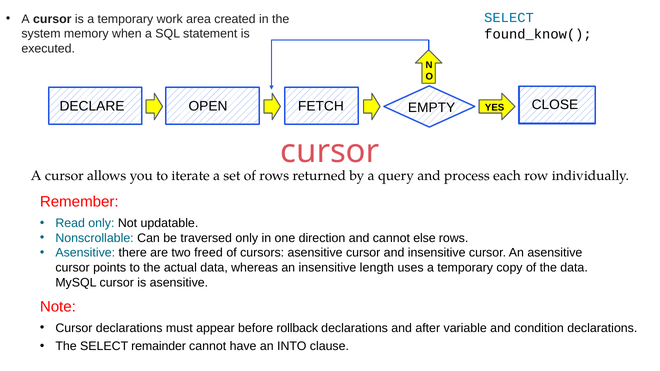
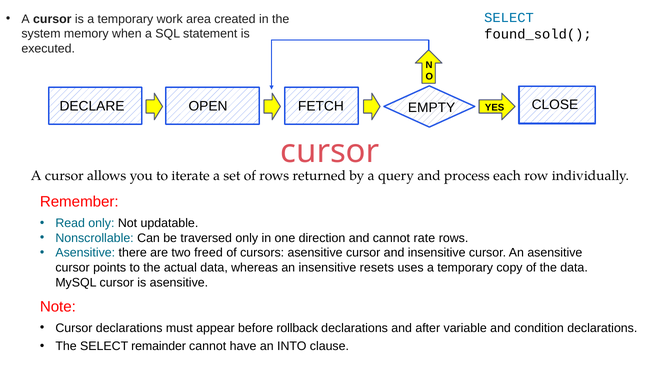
found_know(: found_know( -> found_sold(
else: else -> rate
length: length -> resets
